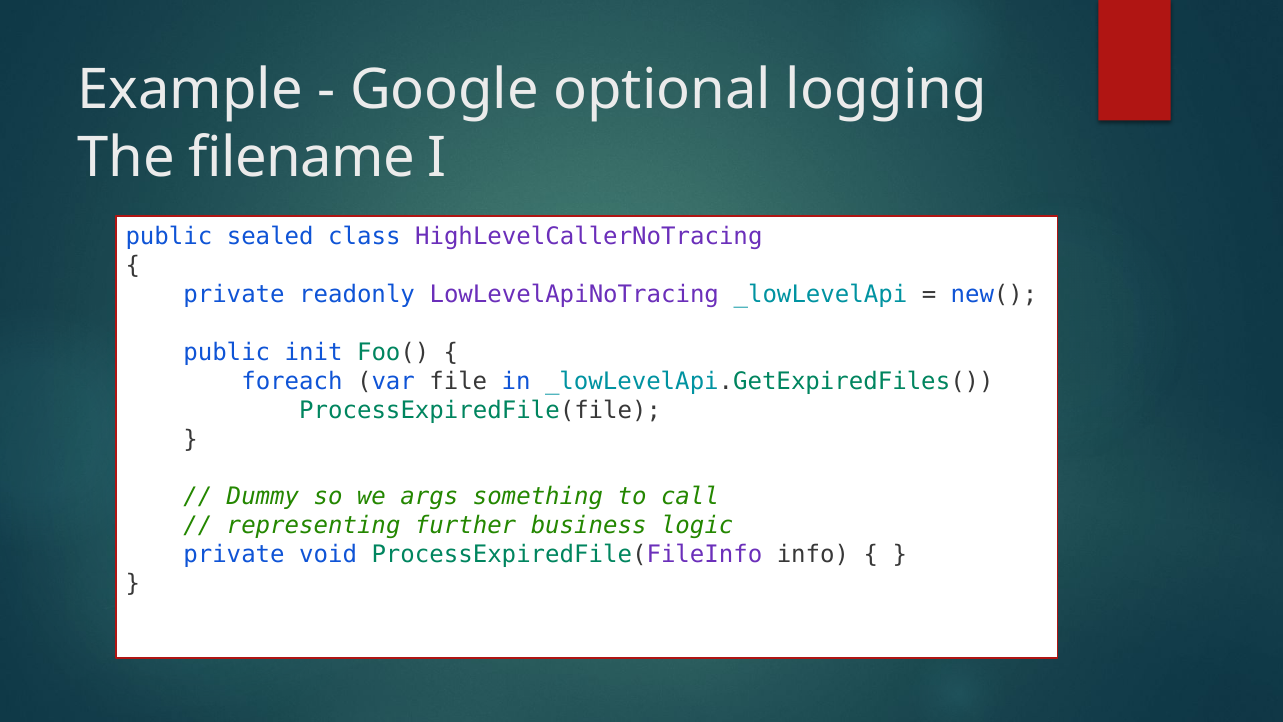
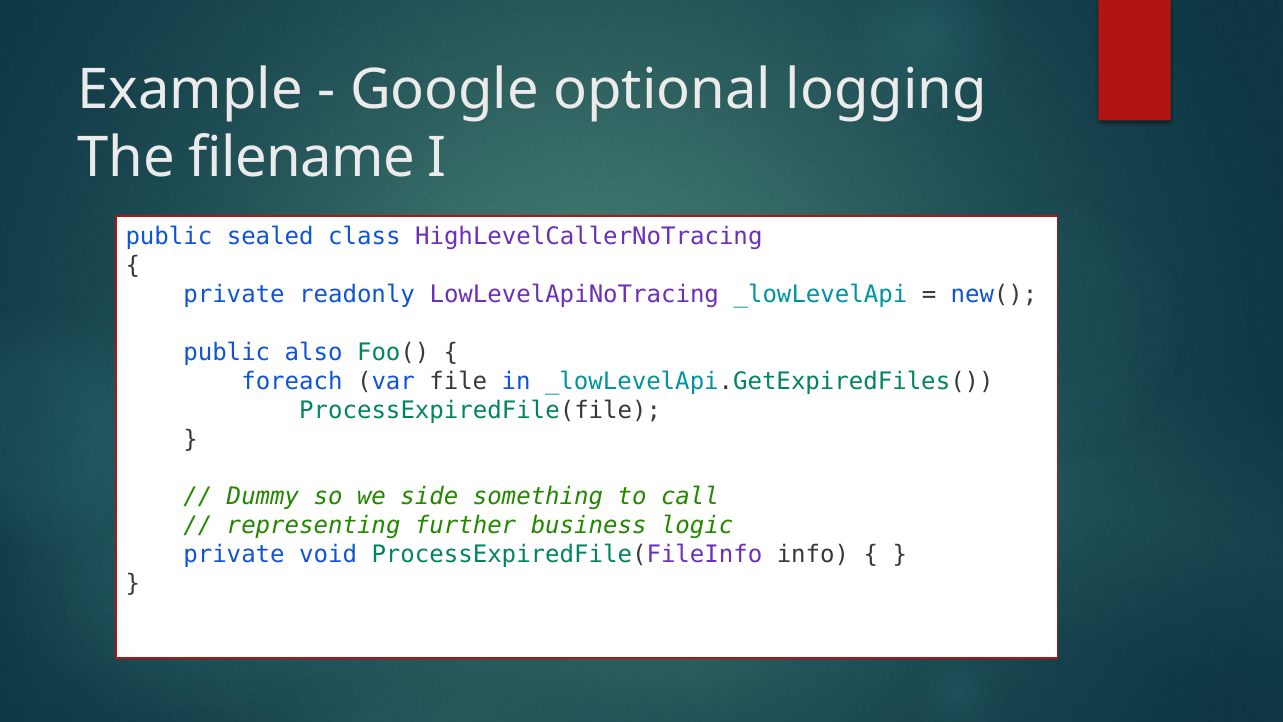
init: init -> also
args: args -> side
